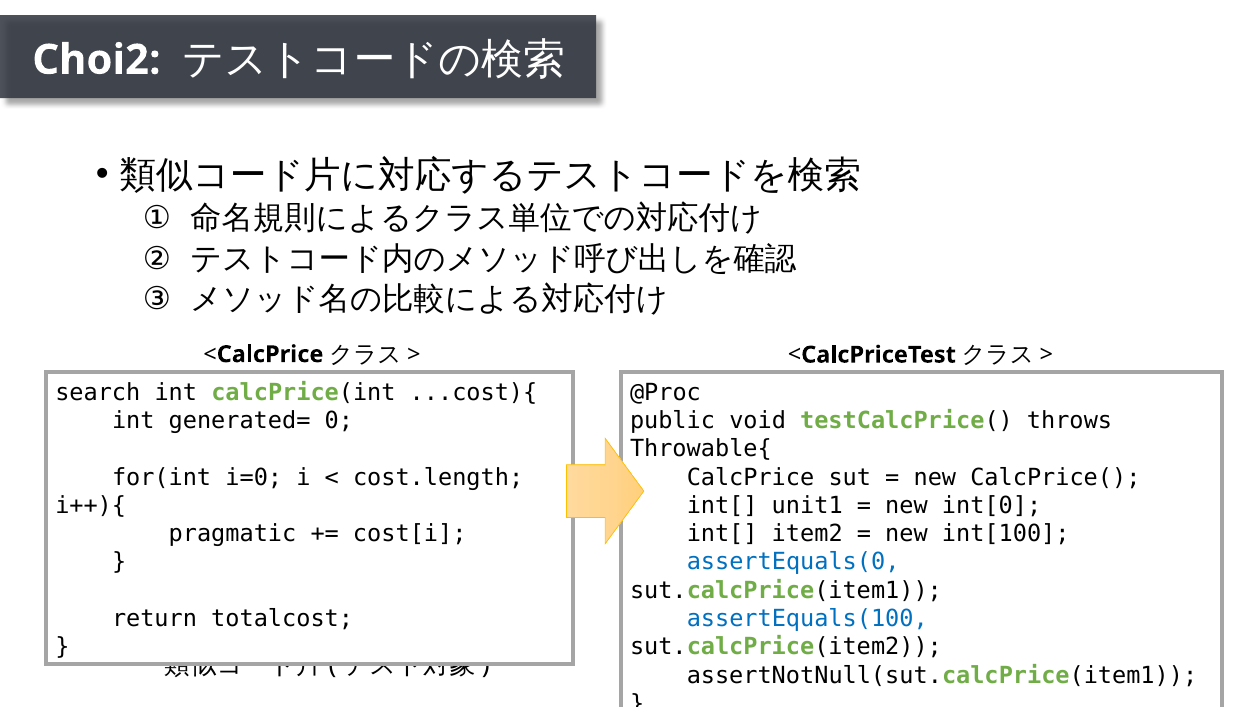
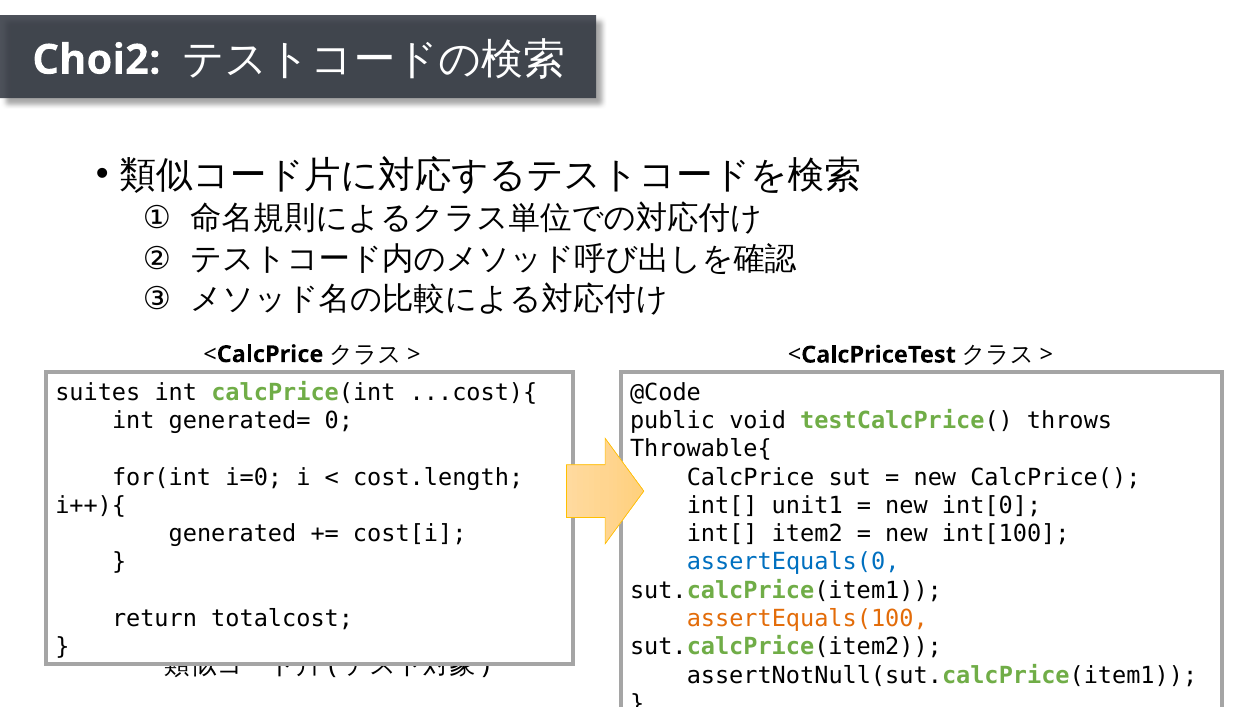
search: search -> suites
@Proc: @Proc -> @Code
pragmatic: pragmatic -> generated
assertEquals(100 colour: blue -> orange
